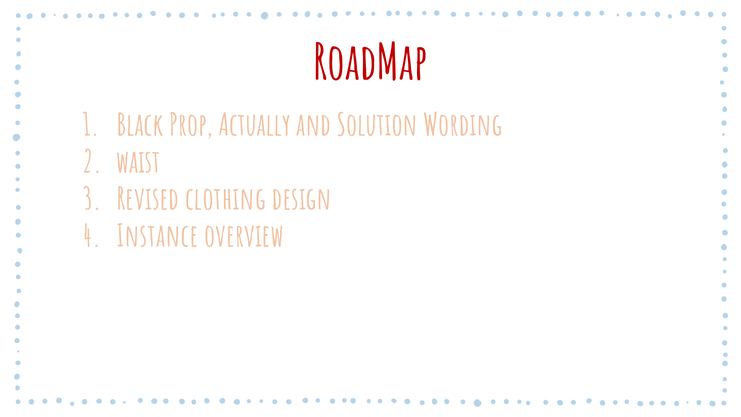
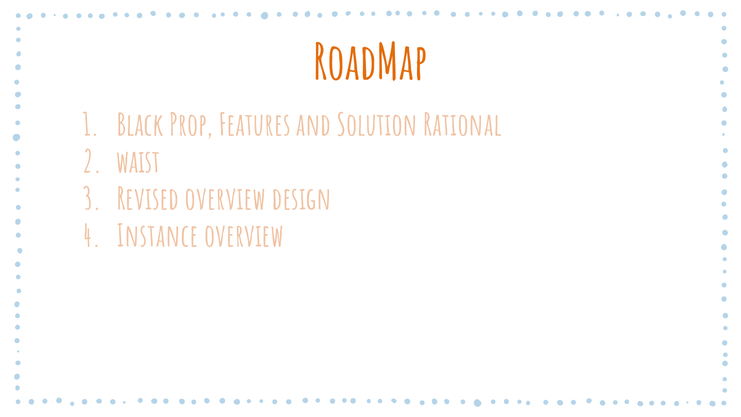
RoadMap colour: red -> orange
Actually: Actually -> Features
Wording: Wording -> Rational
Revised clothing: clothing -> overview
